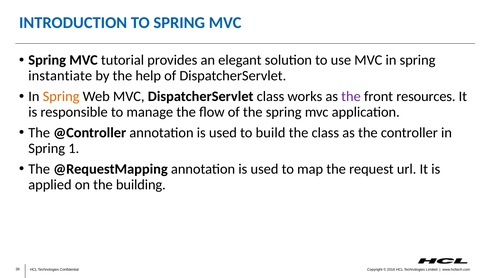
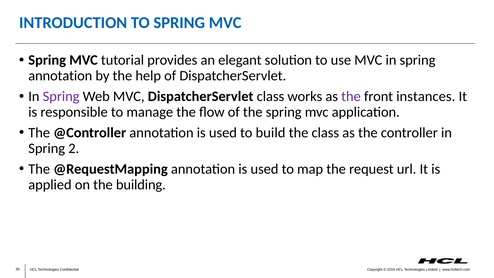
instantiate at (60, 76): instantiate -> annotation
Spring at (61, 96) colour: orange -> purple
resources: resources -> instances
1: 1 -> 2
